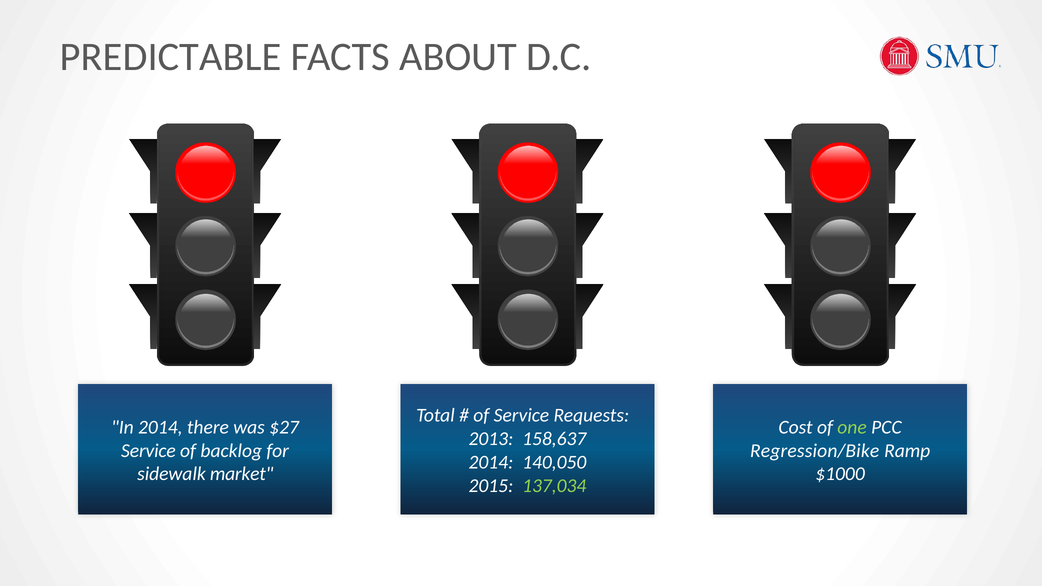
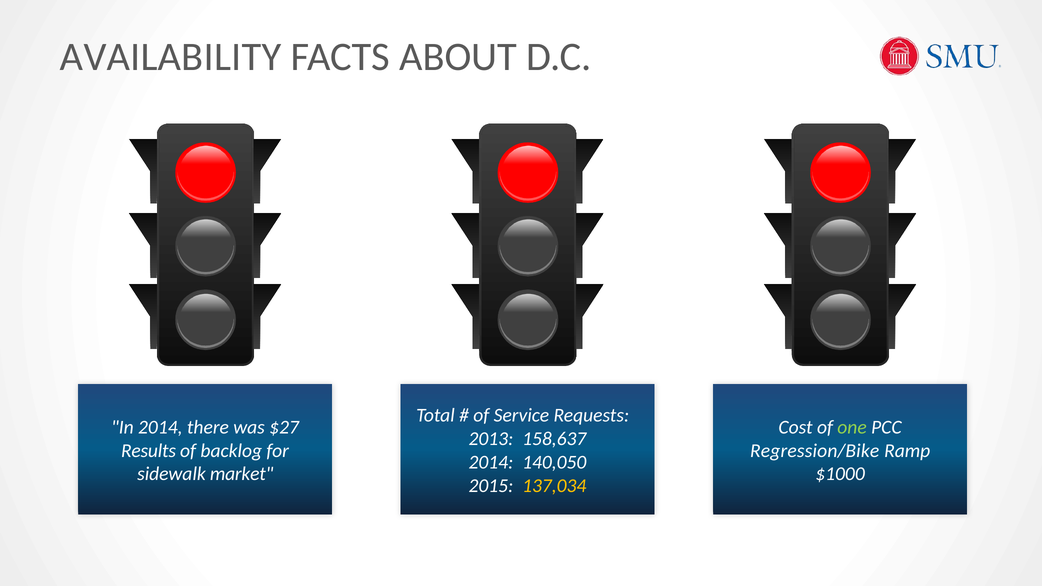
PREDICTABLE: PREDICTABLE -> AVAILABILITY
Service at (148, 451): Service -> Results
137,034 colour: light green -> yellow
